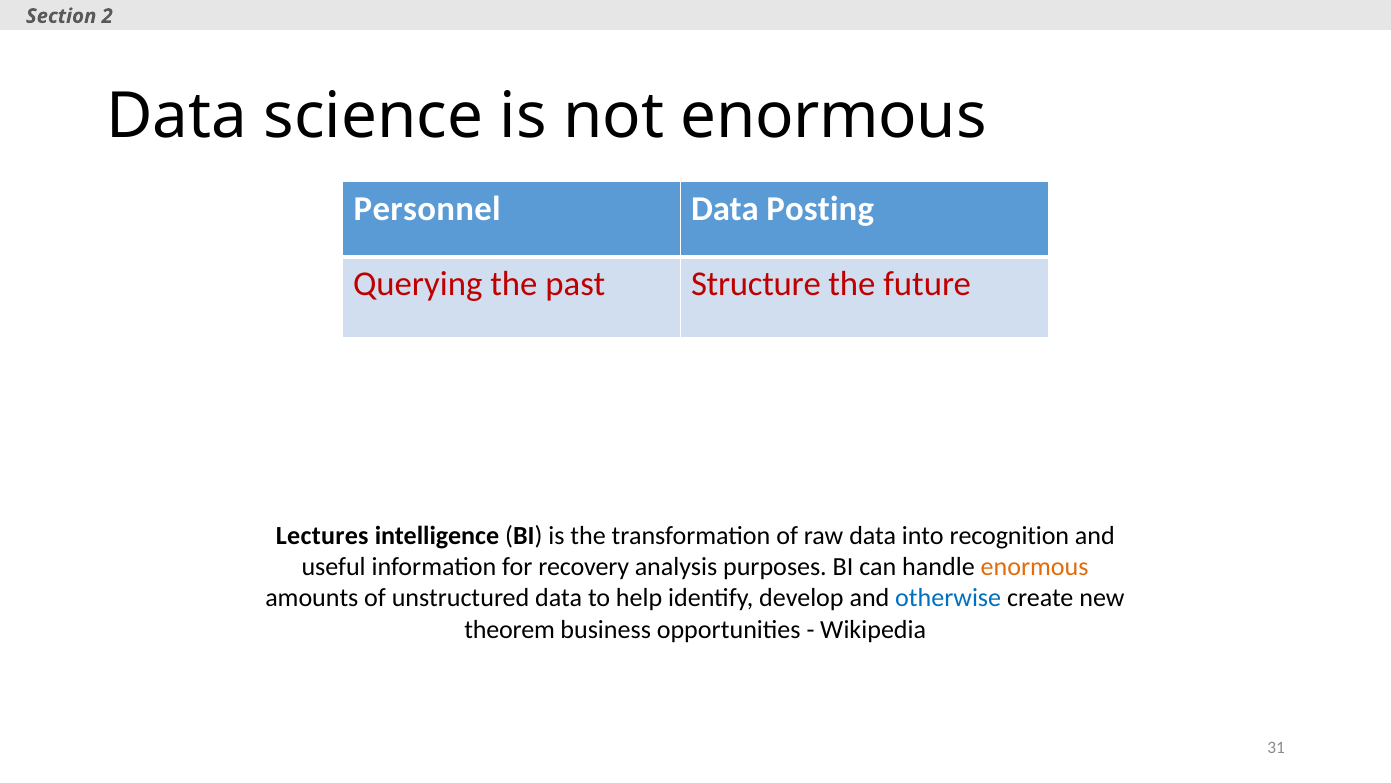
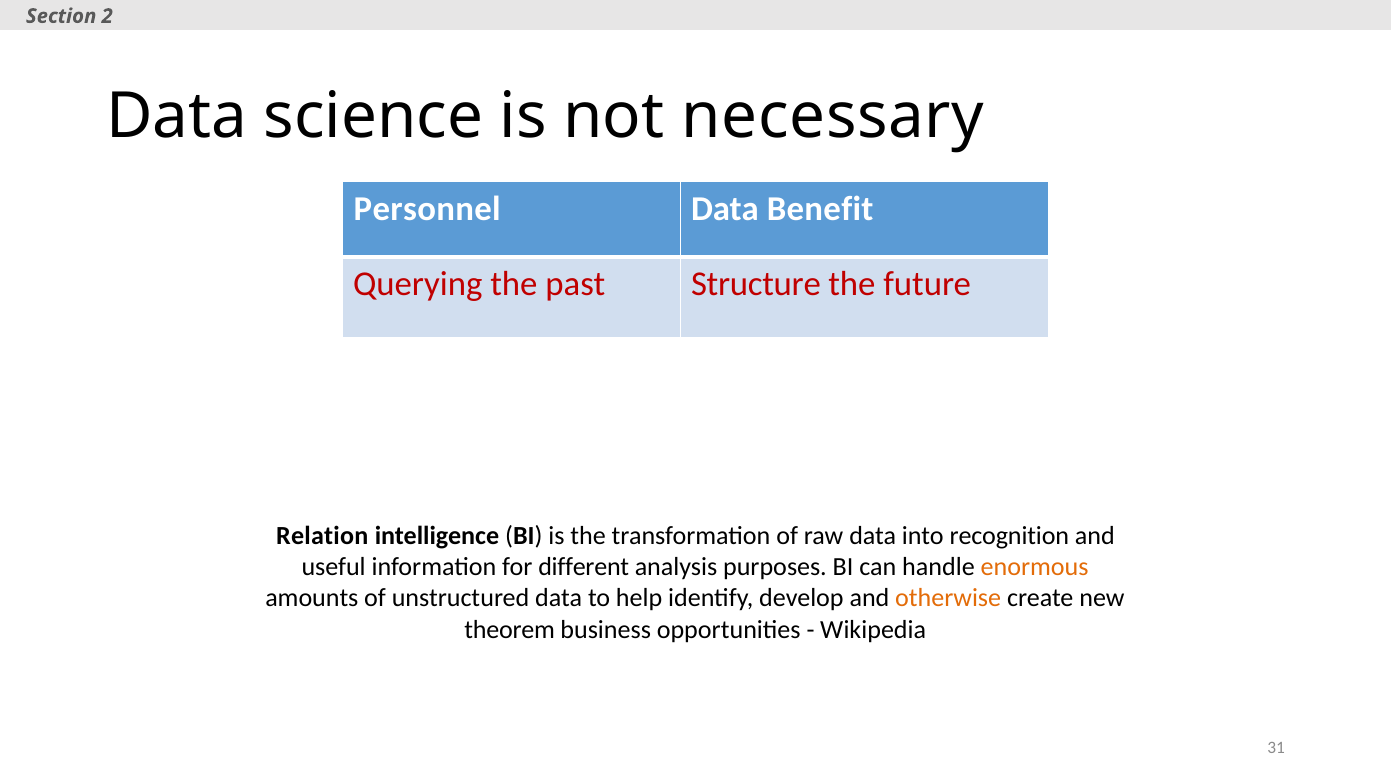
not enormous: enormous -> necessary
Posting: Posting -> Benefit
Lectures: Lectures -> Relation
recovery: recovery -> different
otherwise colour: blue -> orange
